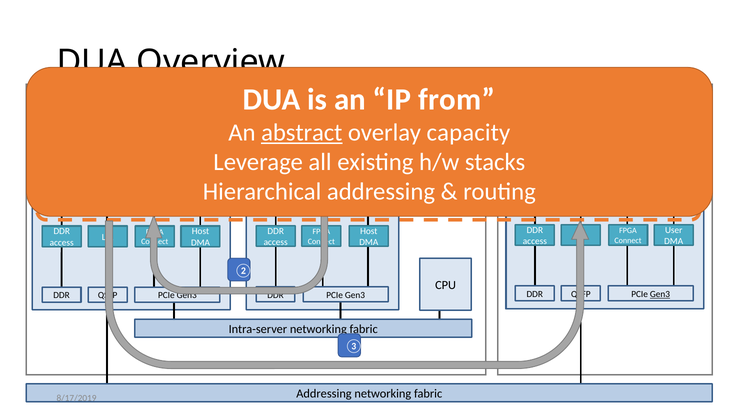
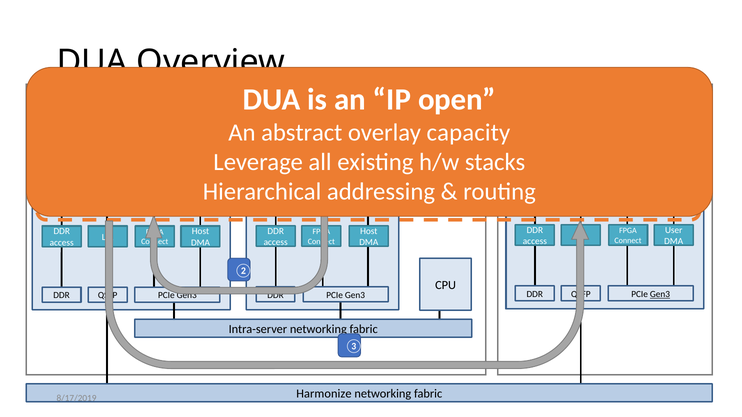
from: from -> open
abstract underline: present -> none
Addressing at (324, 394): Addressing -> Harmonize
